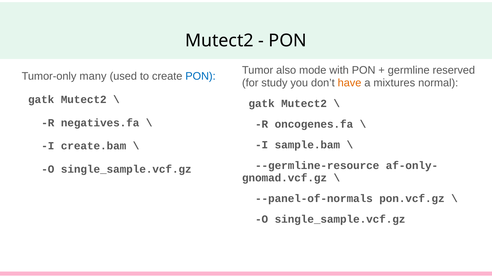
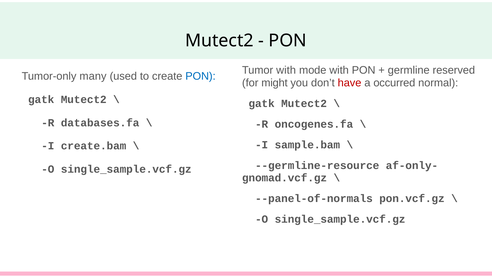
Tumor also: also -> with
study: study -> might
have colour: orange -> red
mixtures: mixtures -> occurred
negatives.fa: negatives.fa -> databases.fa
